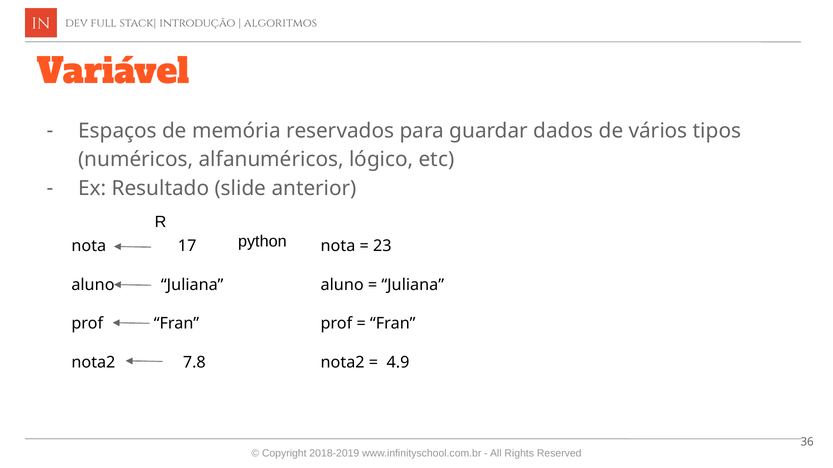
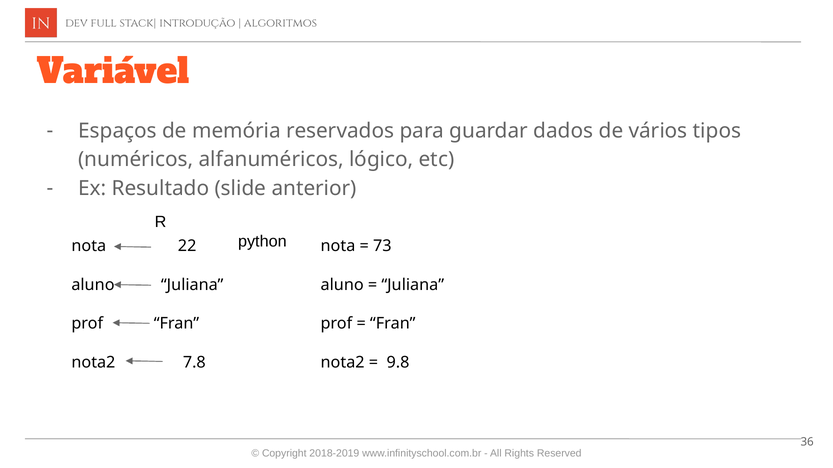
17: 17 -> 22
23: 23 -> 73
4.9: 4.9 -> 9.8
